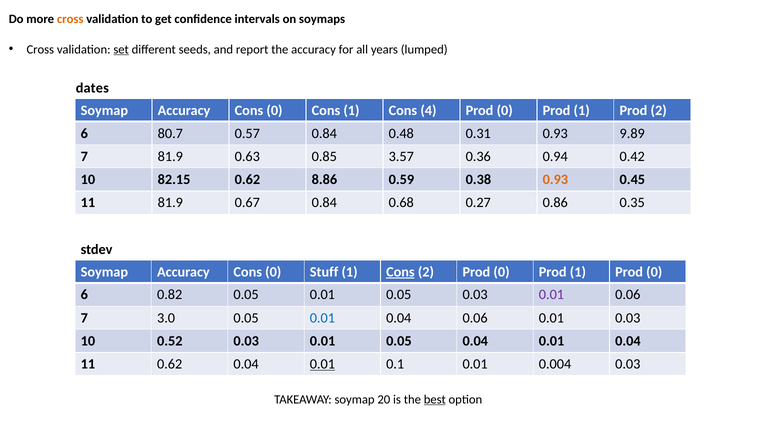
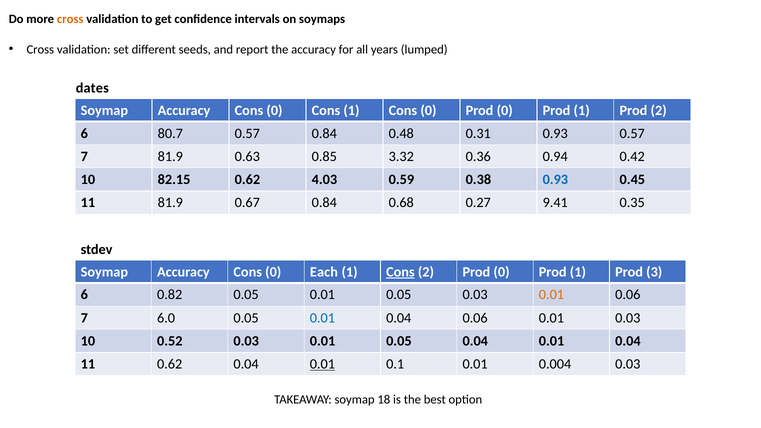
set underline: present -> none
1 Cons 4: 4 -> 0
0.93 9.89: 9.89 -> 0.57
3.57: 3.57 -> 3.32
8.86: 8.86 -> 4.03
0.93 at (555, 180) colour: orange -> blue
0.86: 0.86 -> 9.41
Stuff: Stuff -> Each
1 Prod 0: 0 -> 3
0.01 at (551, 295) colour: purple -> orange
3.0: 3.0 -> 6.0
20: 20 -> 18
best underline: present -> none
